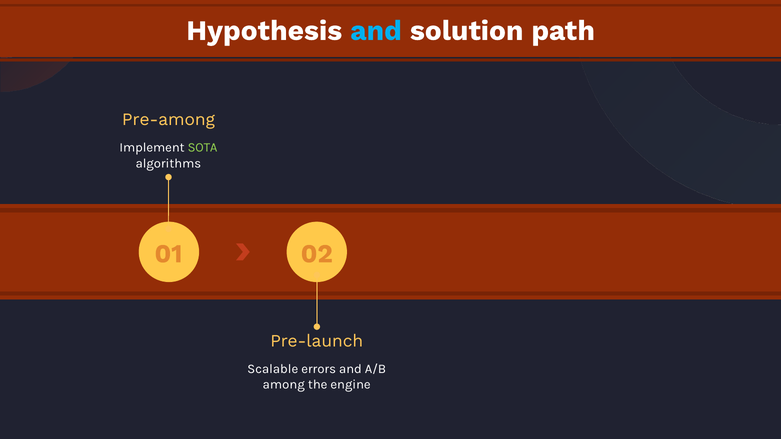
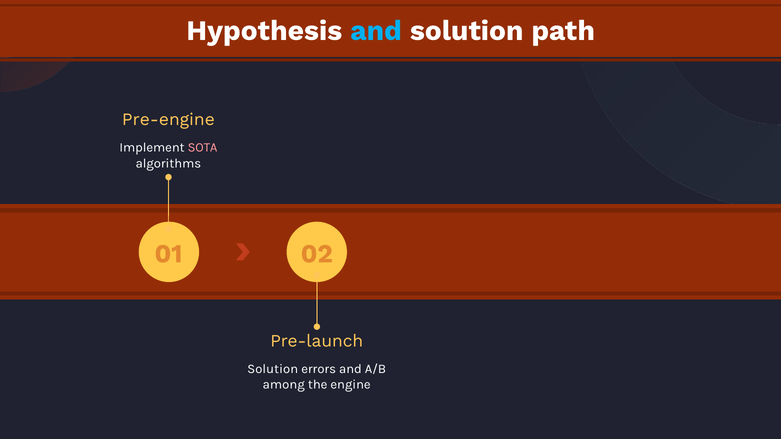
Pre-among: Pre-among -> Pre-engine
SOTA colour: light green -> pink
Scalable at (273, 369): Scalable -> Solution
